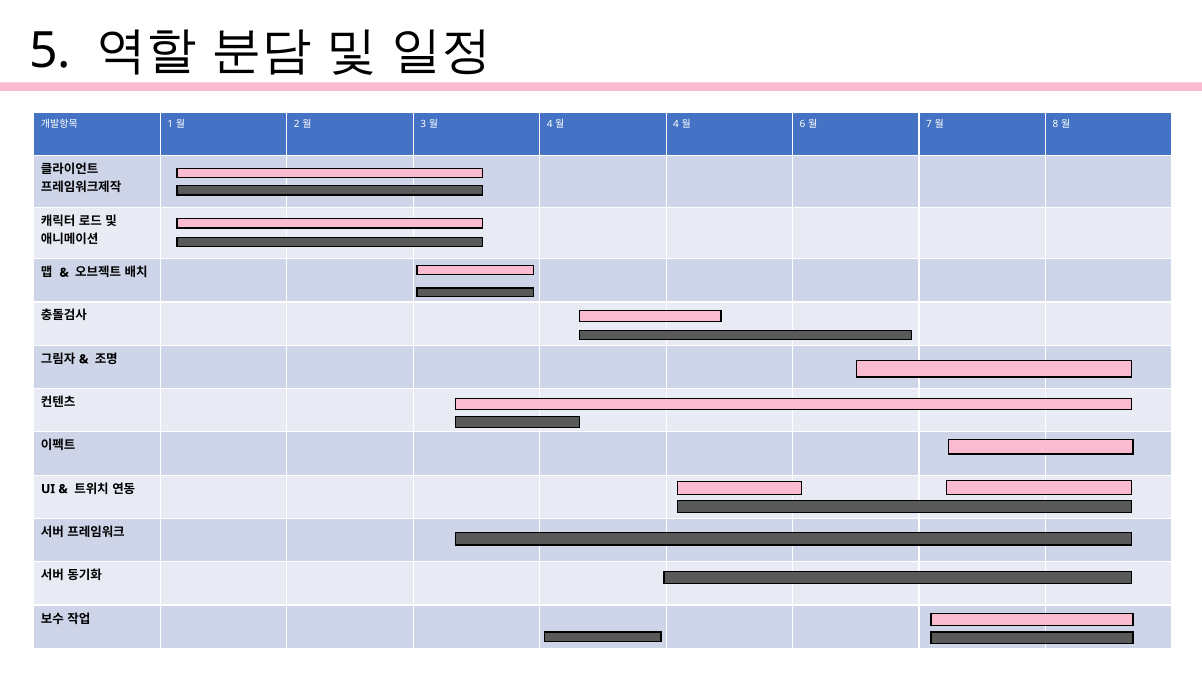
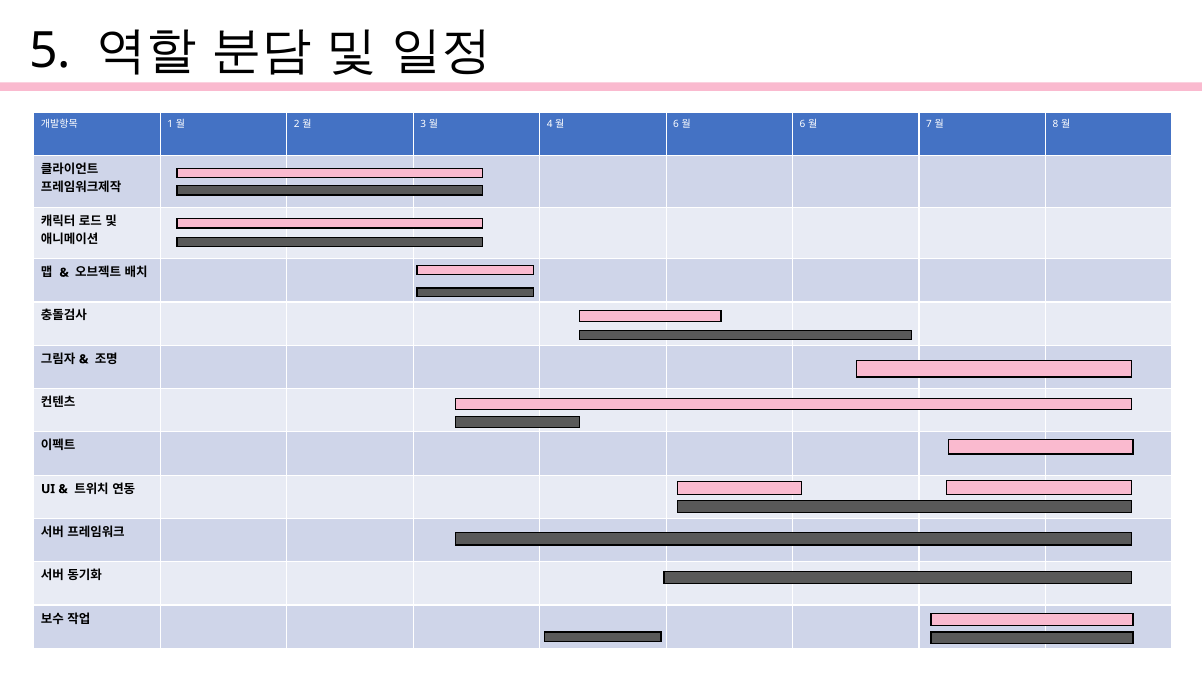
4 at (676, 124): 4 -> 6
